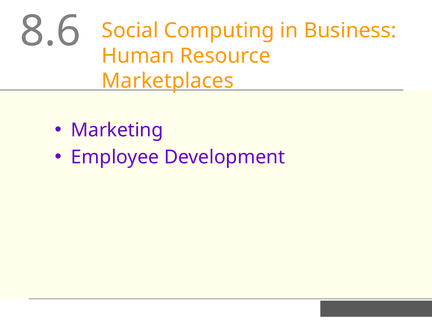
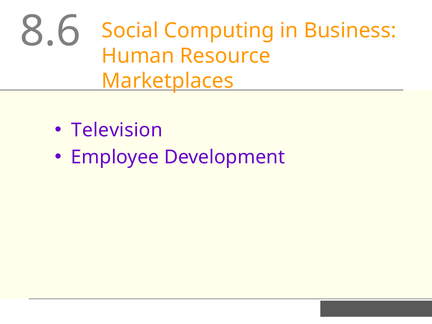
Marketing: Marketing -> Television
